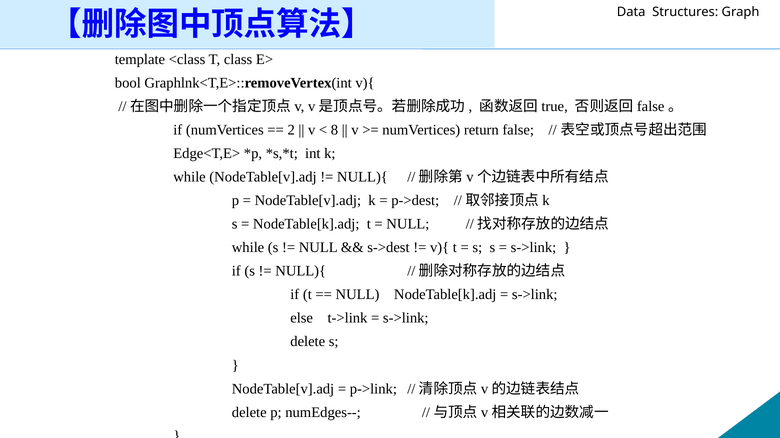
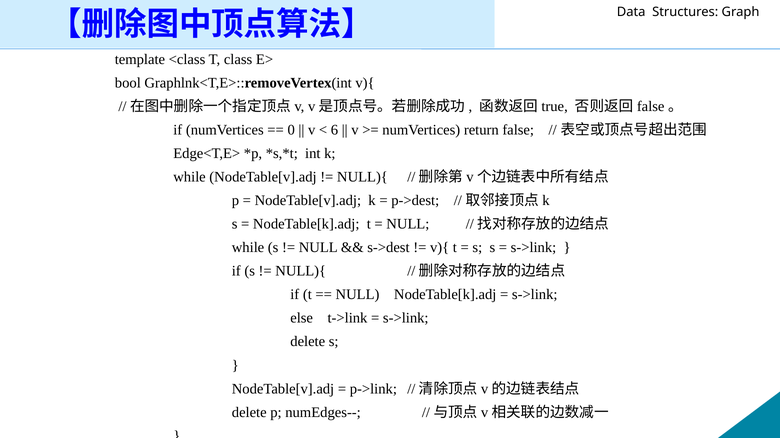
2: 2 -> 0
8: 8 -> 6
